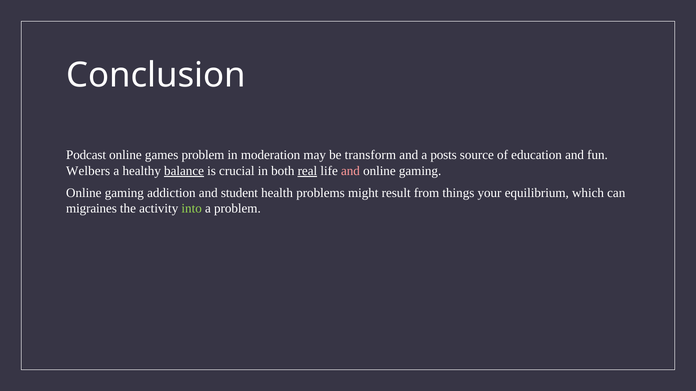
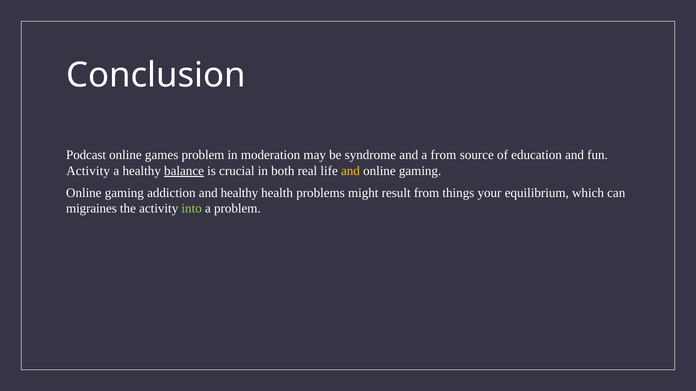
transform: transform -> syndrome
a posts: posts -> from
Welbers at (88, 171): Welbers -> Activity
real underline: present -> none
and at (350, 171) colour: pink -> yellow
and student: student -> healthy
